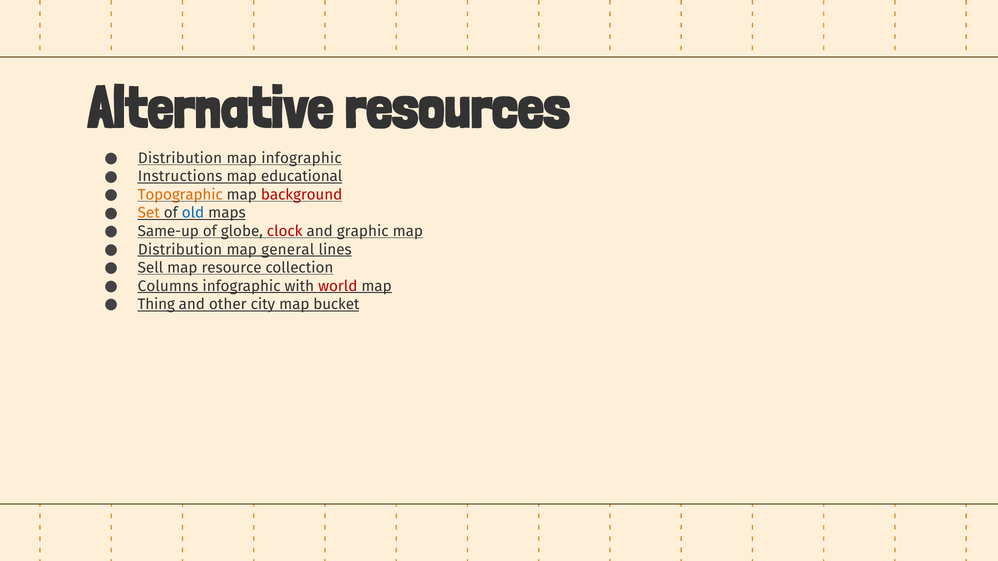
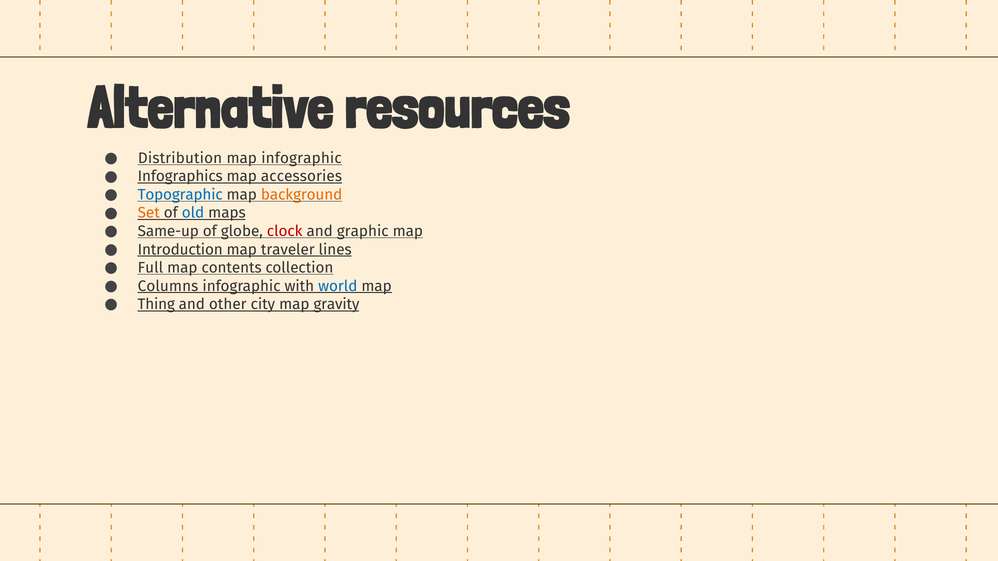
Instructions: Instructions -> Infographics
educational: educational -> accessories
Topographic colour: orange -> blue
background colour: red -> orange
Distribution at (180, 250): Distribution -> Introduction
general: general -> traveler
Sell: Sell -> Full
resource: resource -> contents
world colour: red -> blue
bucket: bucket -> gravity
